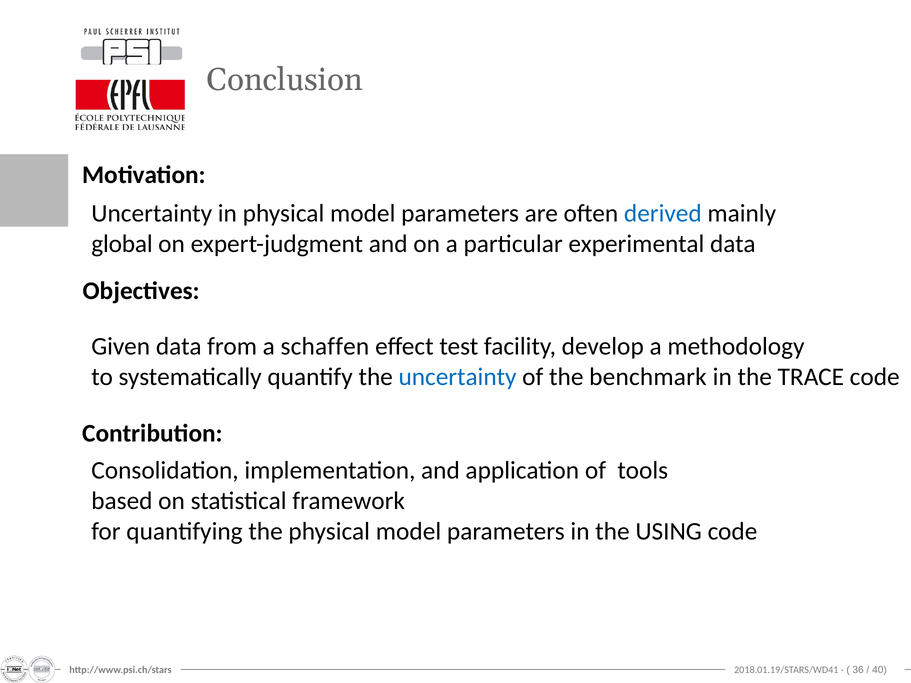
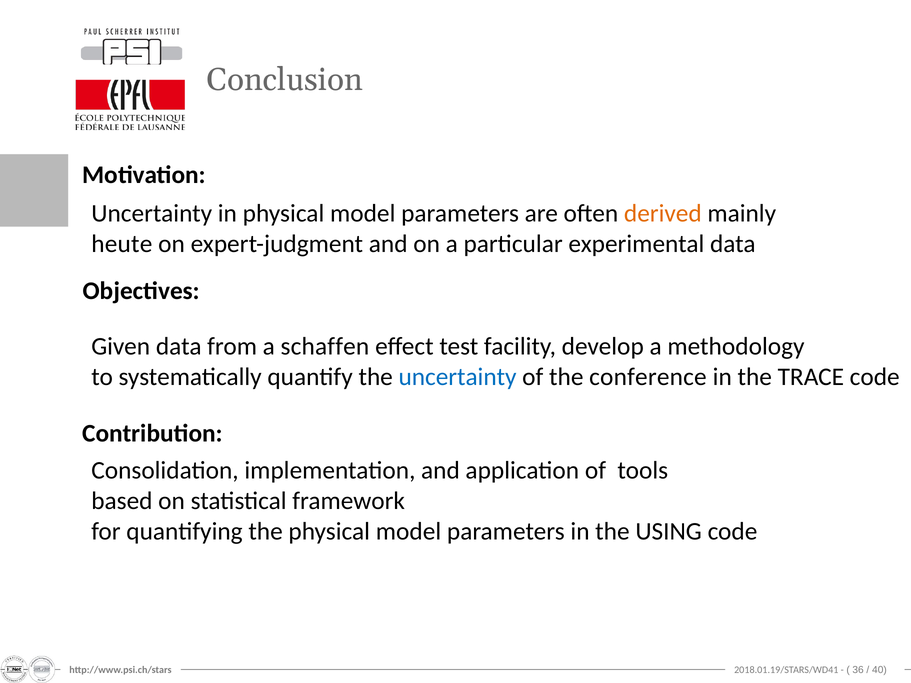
derived colour: blue -> orange
global: global -> heute
benchmark: benchmark -> conference
